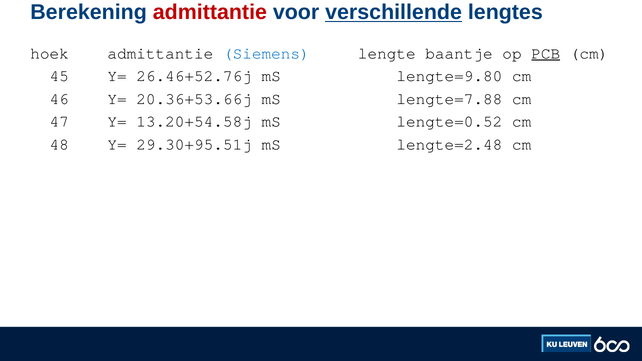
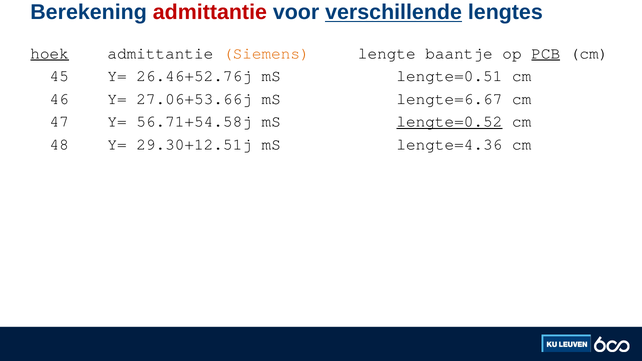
hoek underline: none -> present
Siemens colour: blue -> orange
lengte=9.80: lengte=9.80 -> lengte=0.51
20.36+53.66j: 20.36+53.66j -> 27.06+53.66j
lengte=7.88: lengte=7.88 -> lengte=6.67
13.20+54.58j: 13.20+54.58j -> 56.71+54.58j
lengte=0.52 underline: none -> present
29.30+95.51j: 29.30+95.51j -> 29.30+12.51j
lengte=2.48: lengte=2.48 -> lengte=4.36
